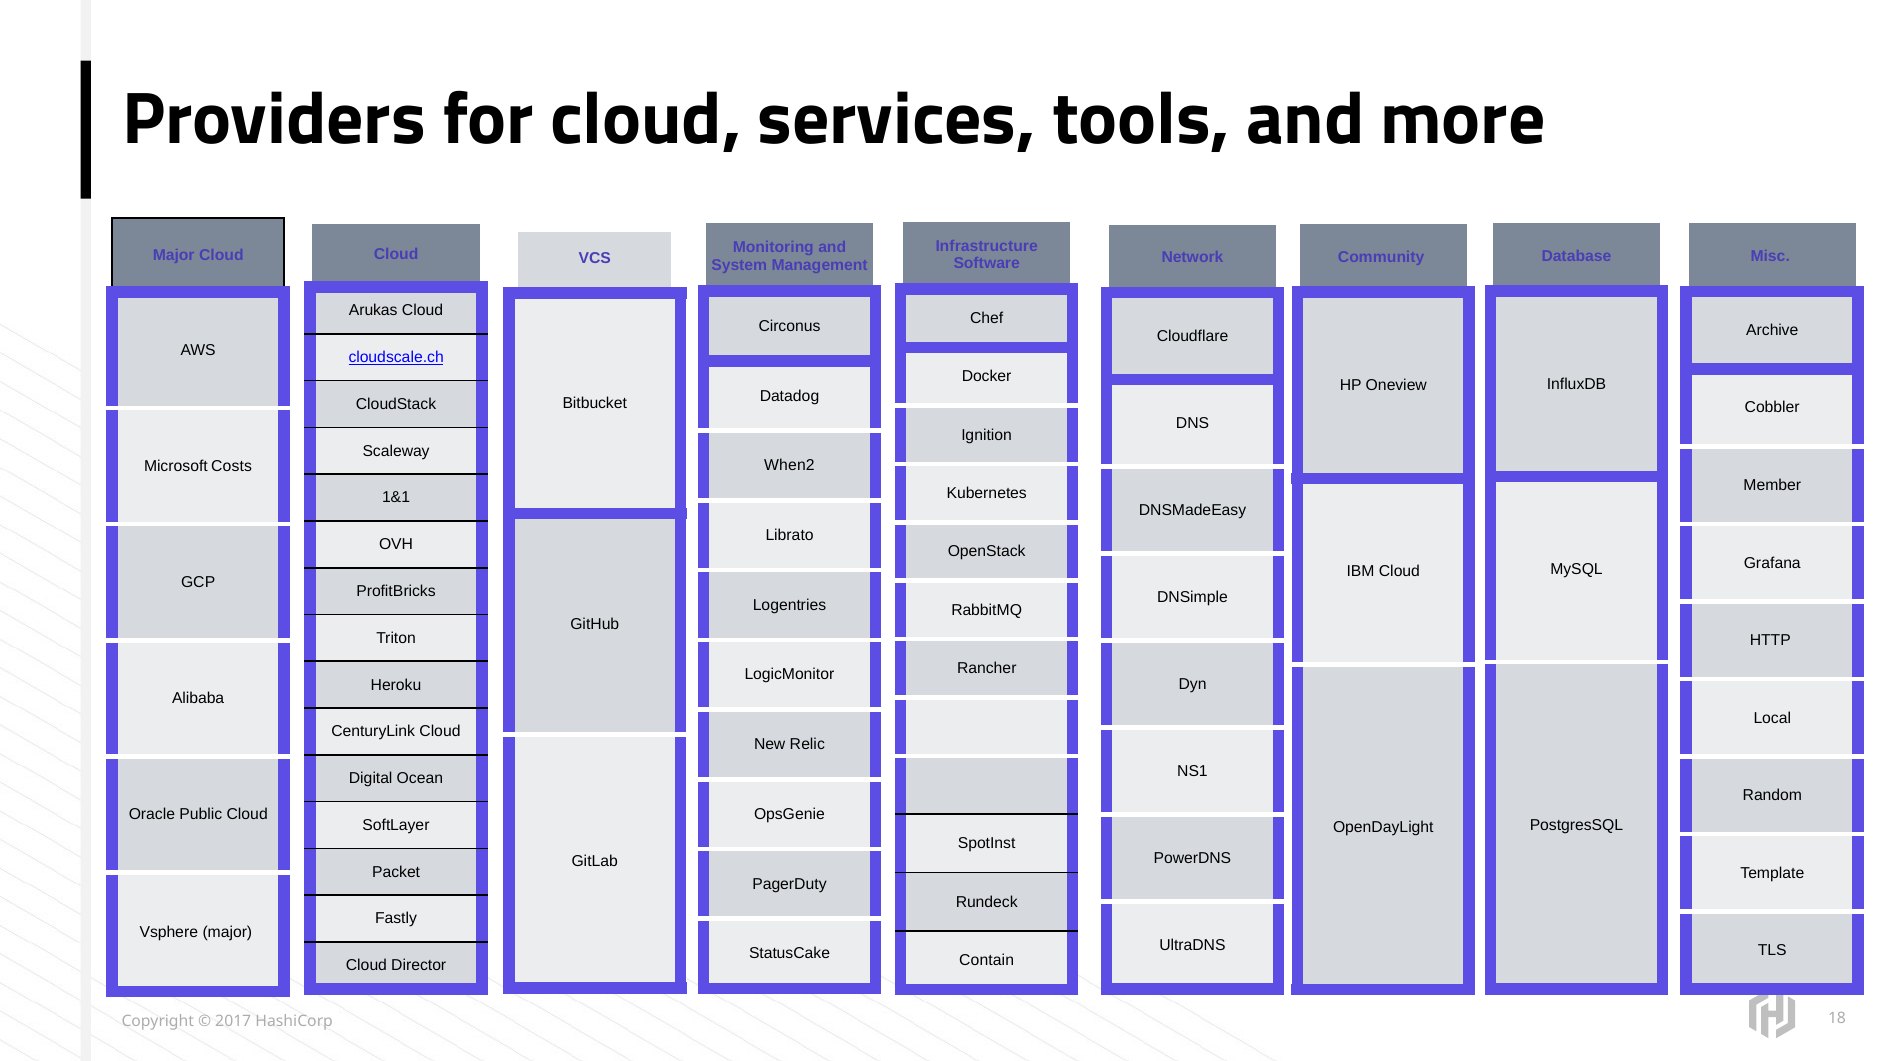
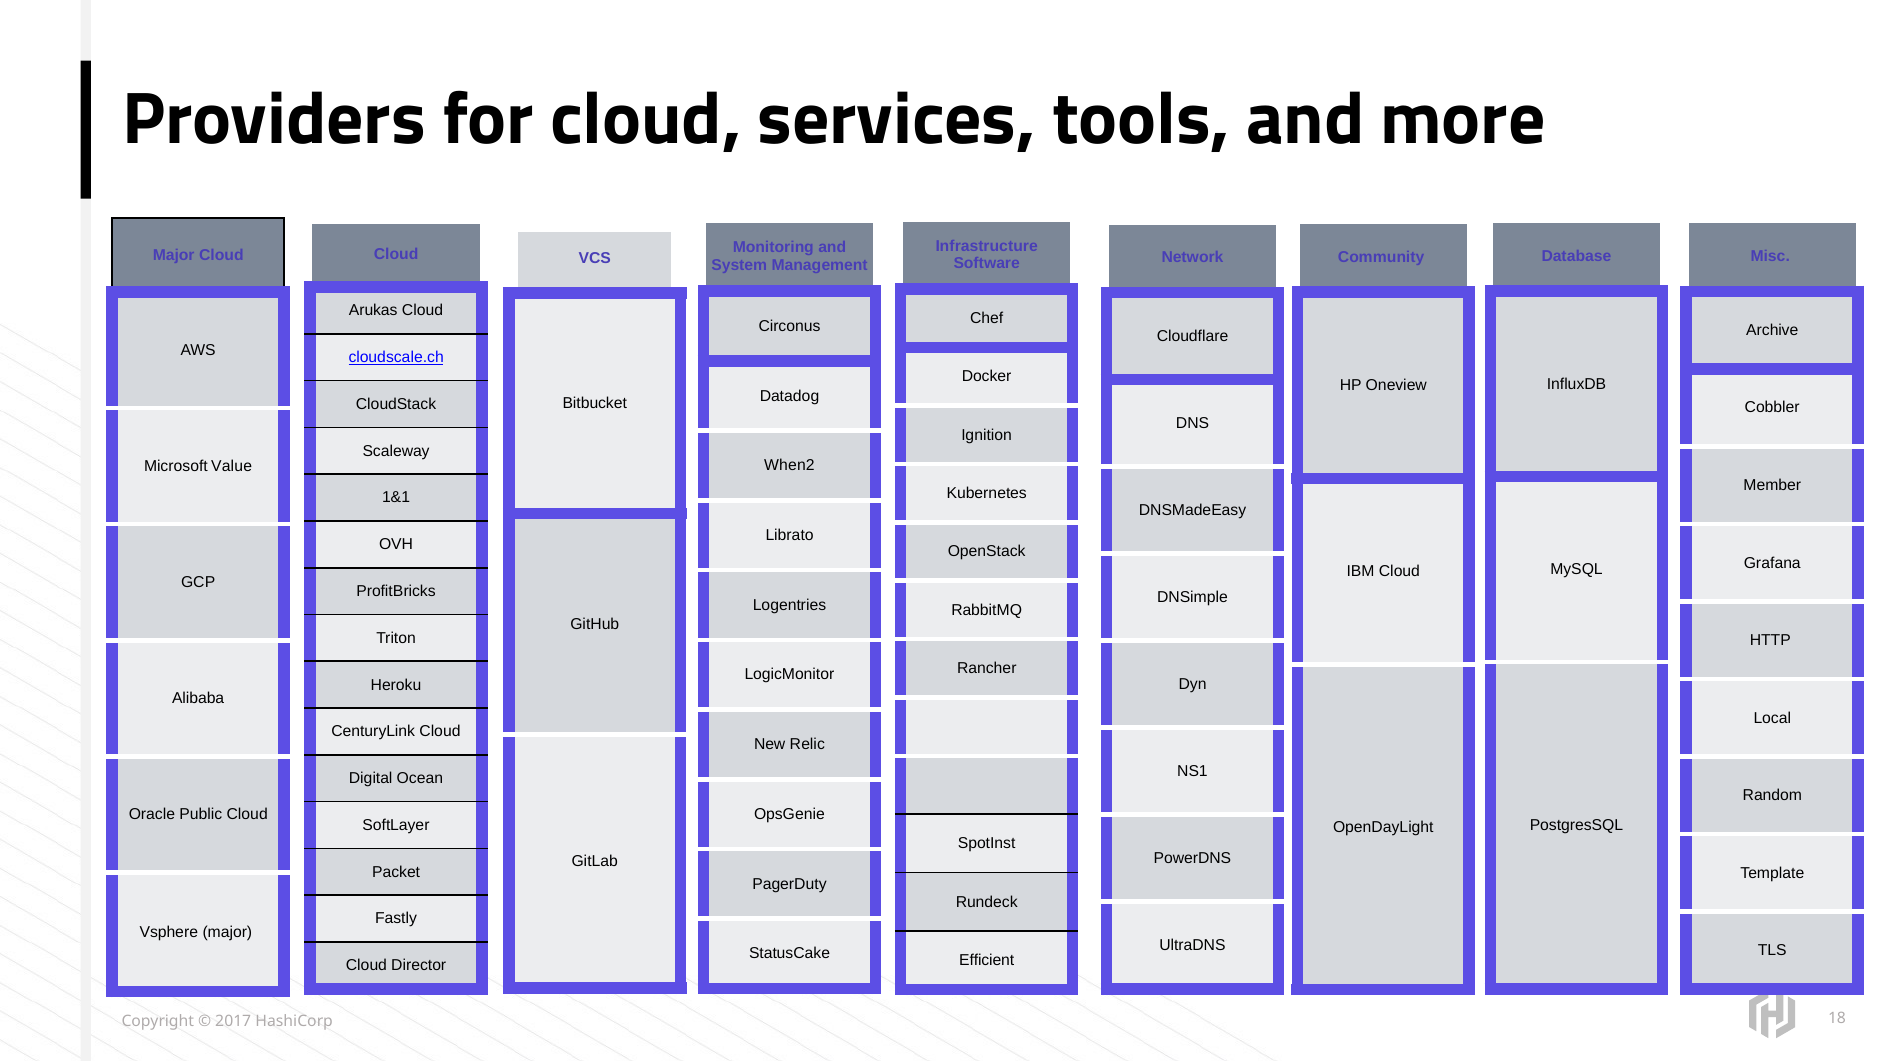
Costs: Costs -> Value
Contain: Contain -> Efficient
